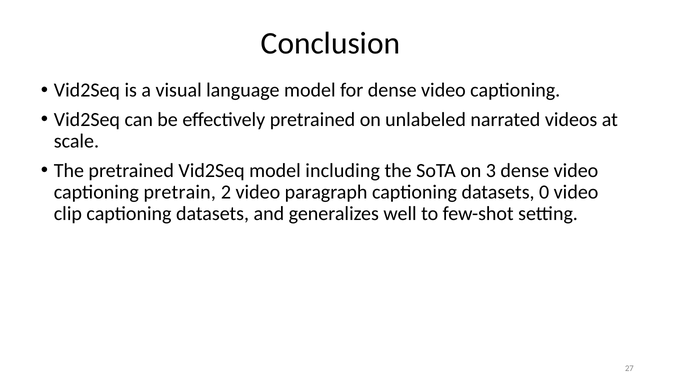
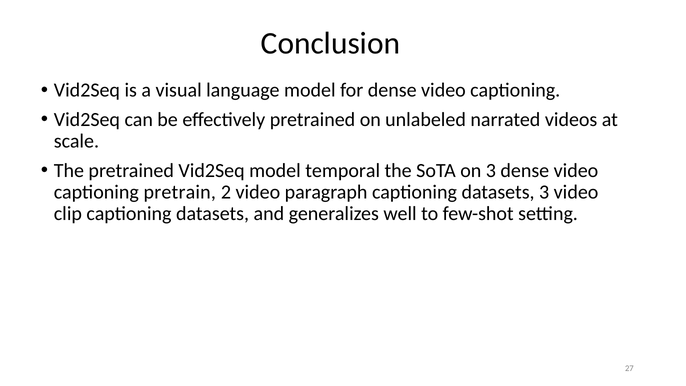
including: including -> temporal
datasets 0: 0 -> 3
